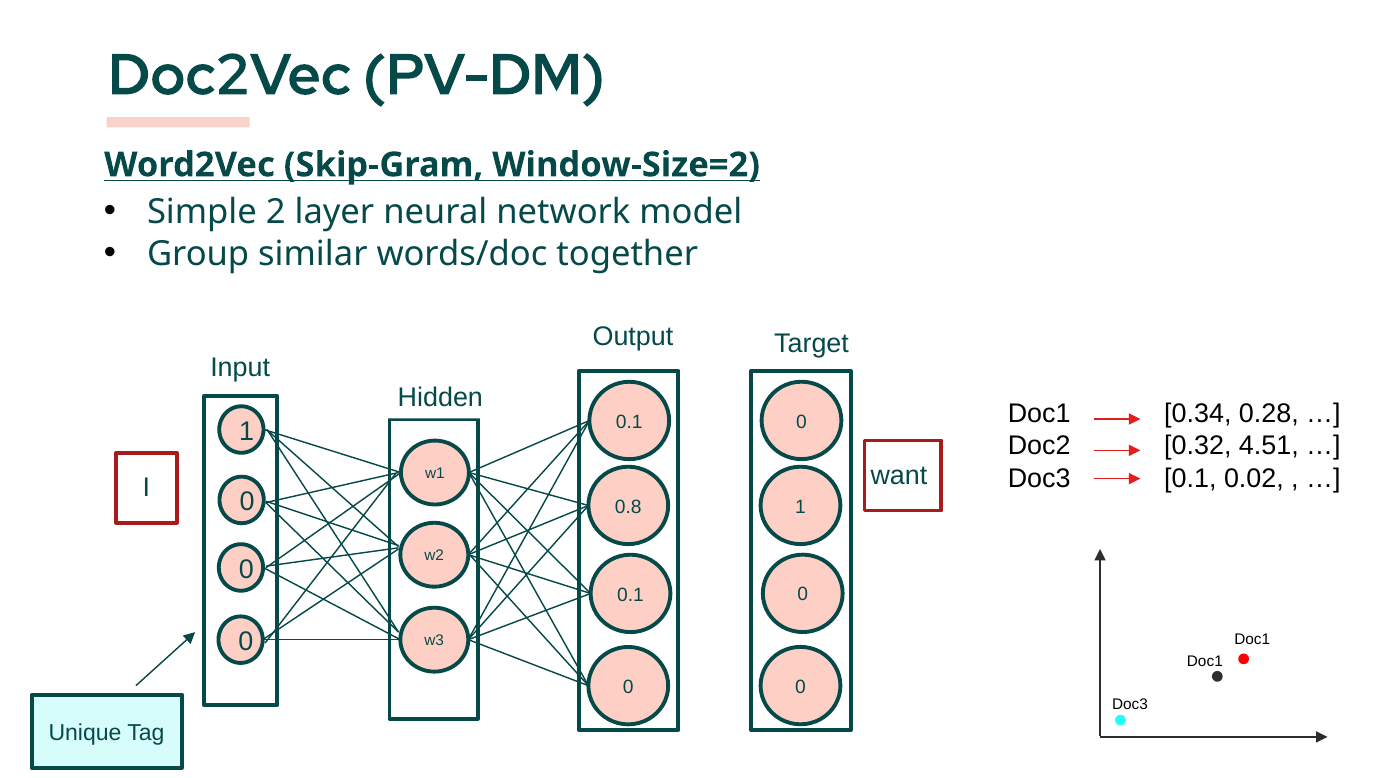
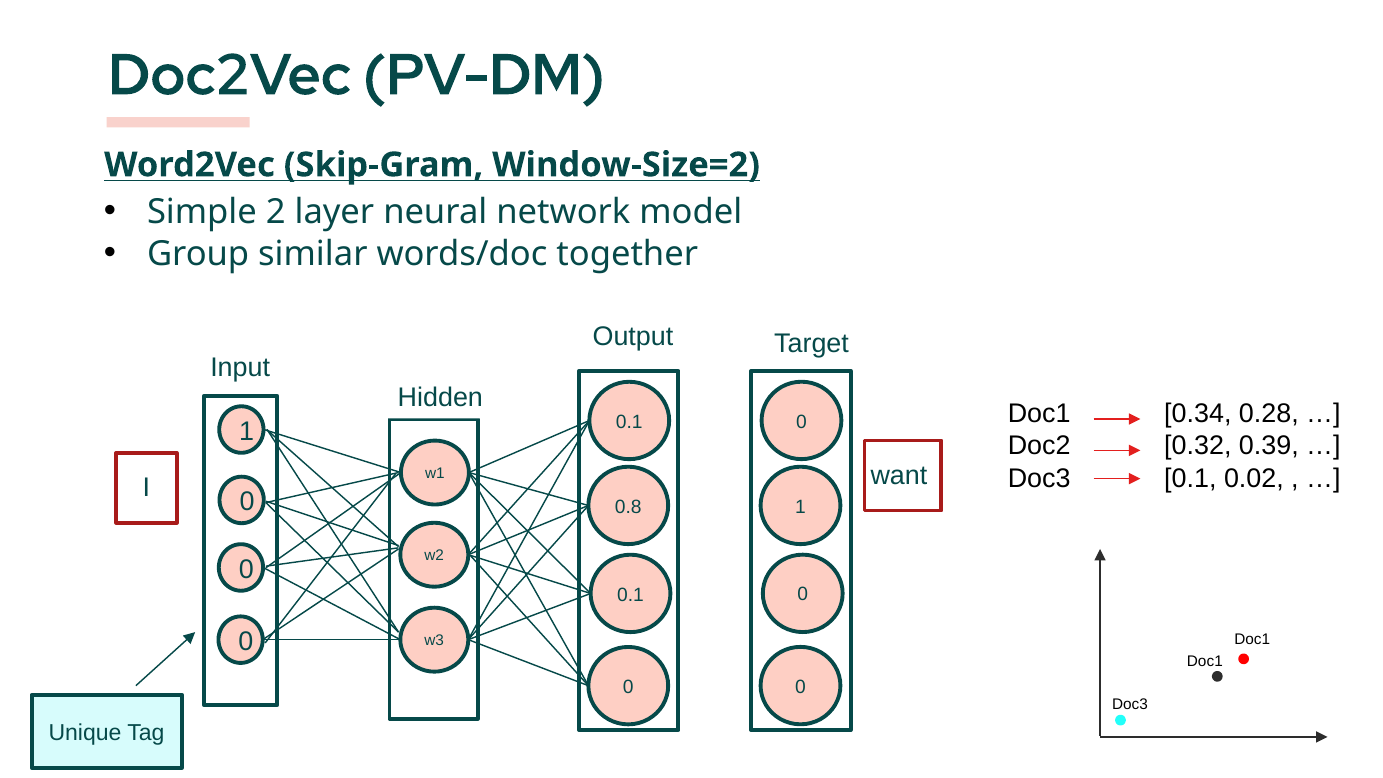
4.51: 4.51 -> 0.39
